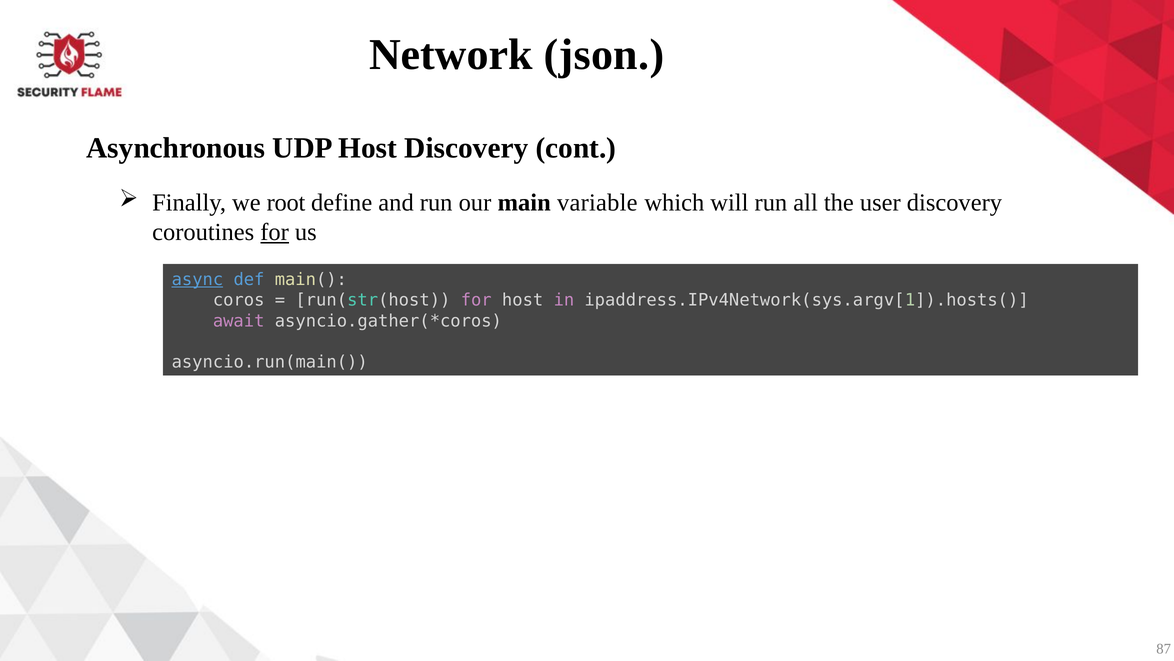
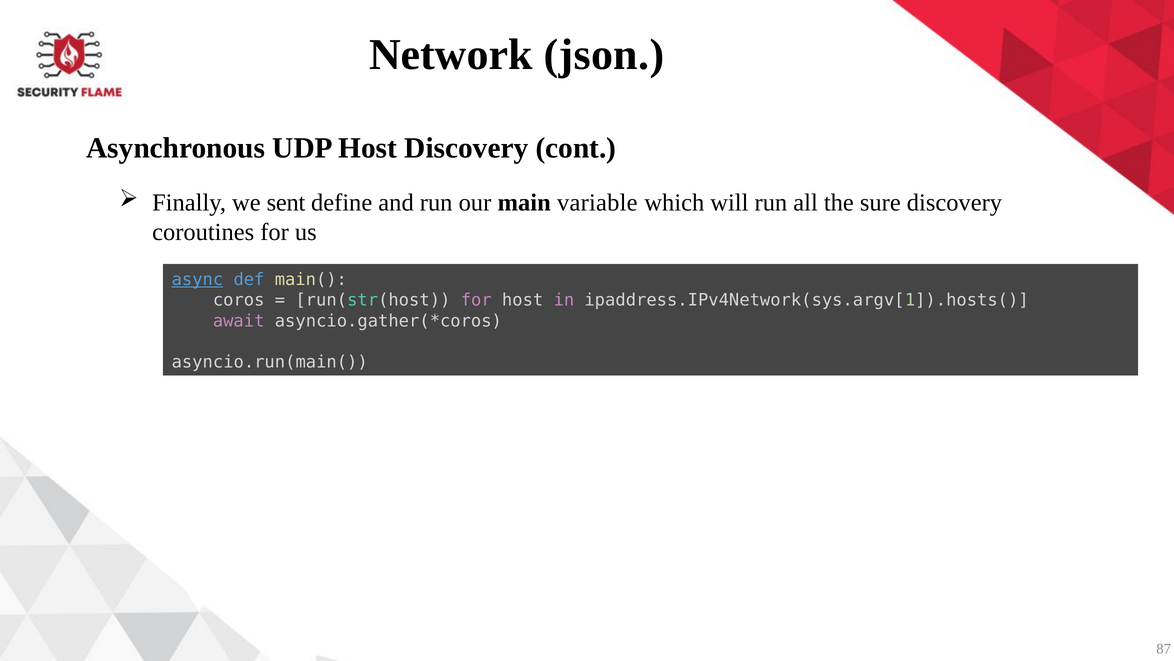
root: root -> sent
user: user -> sure
for at (275, 232) underline: present -> none
